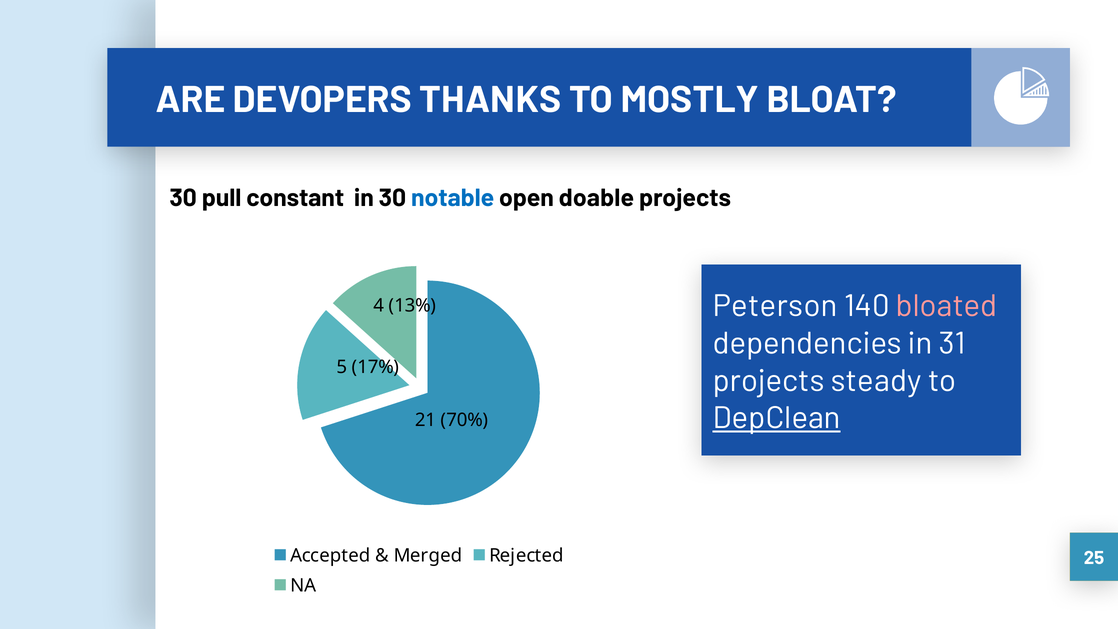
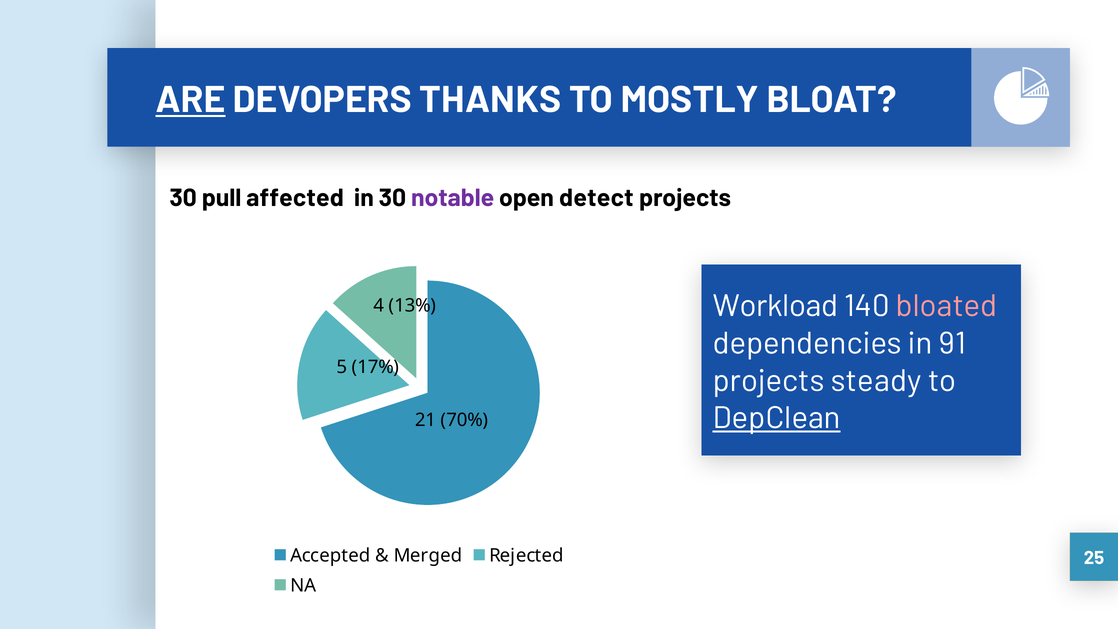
ARE underline: none -> present
constant: constant -> affected
notable colour: blue -> purple
doable: doable -> detect
Peterson: Peterson -> Workload
31: 31 -> 91
